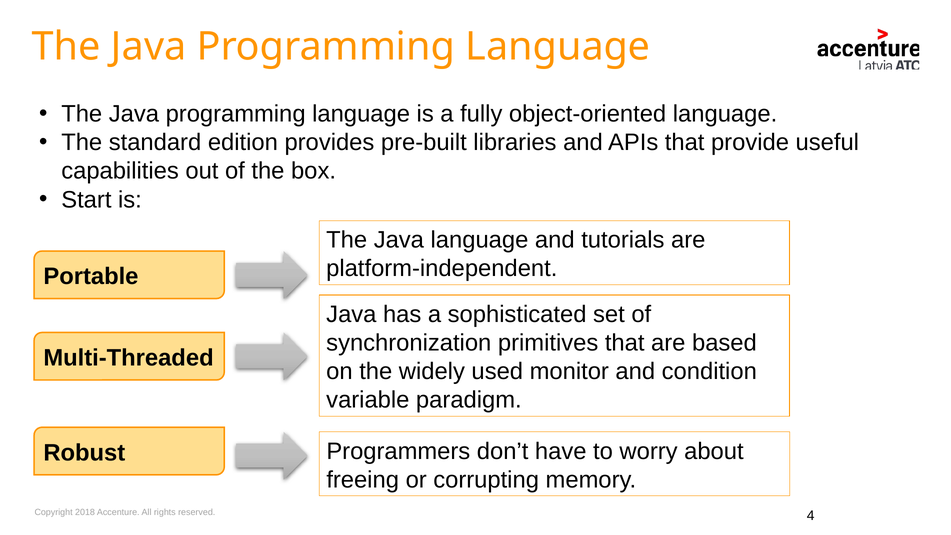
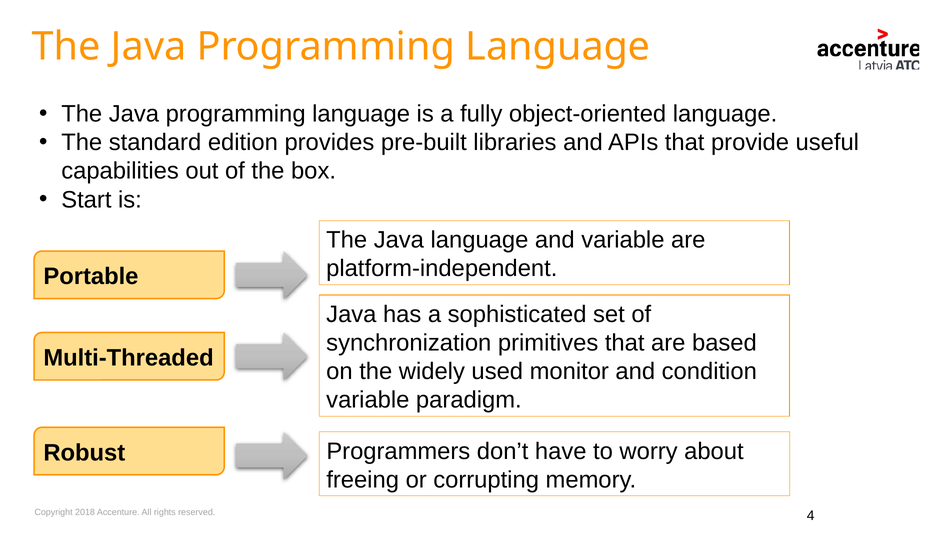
and tutorials: tutorials -> variable
